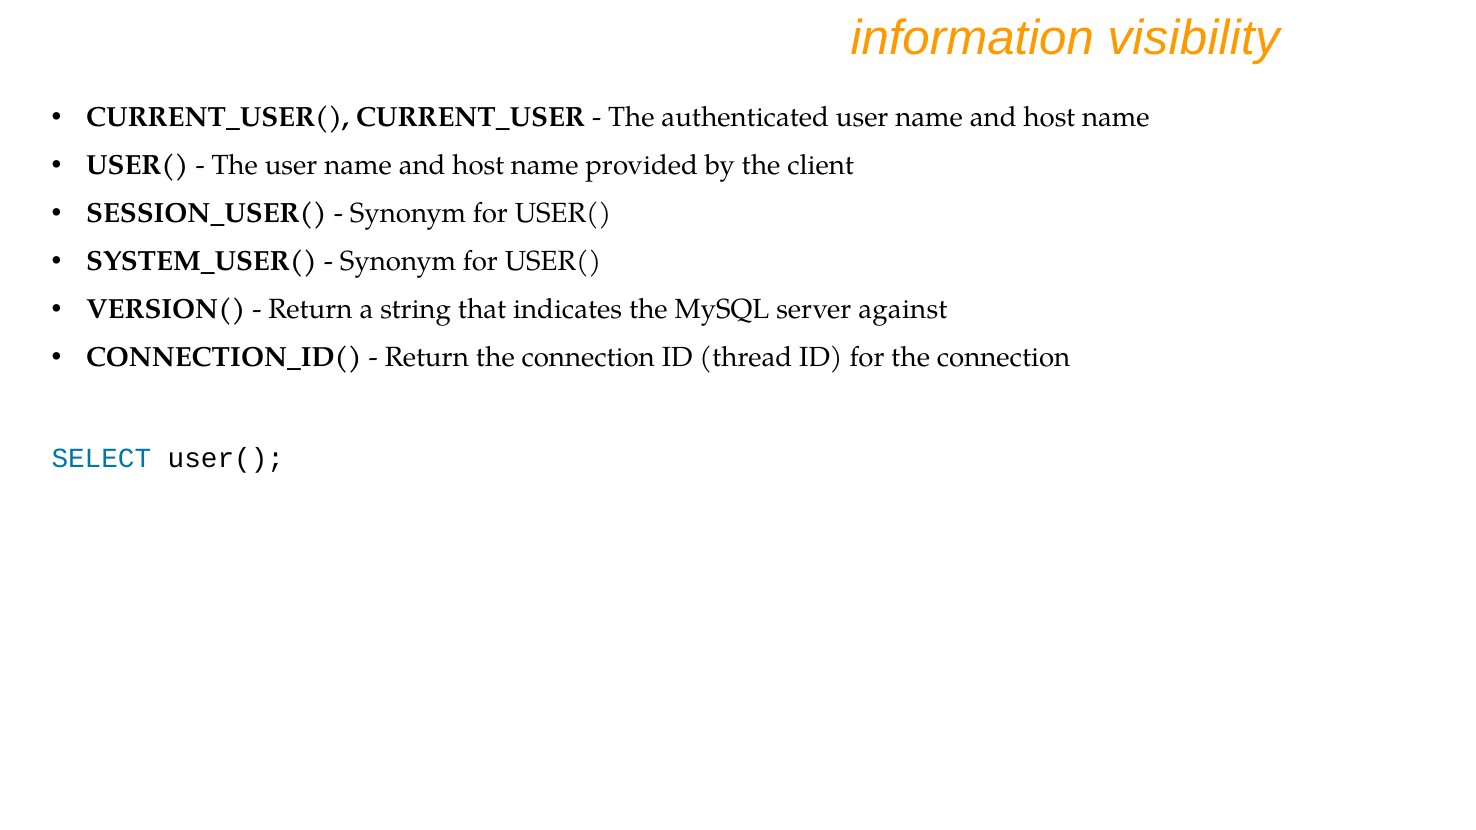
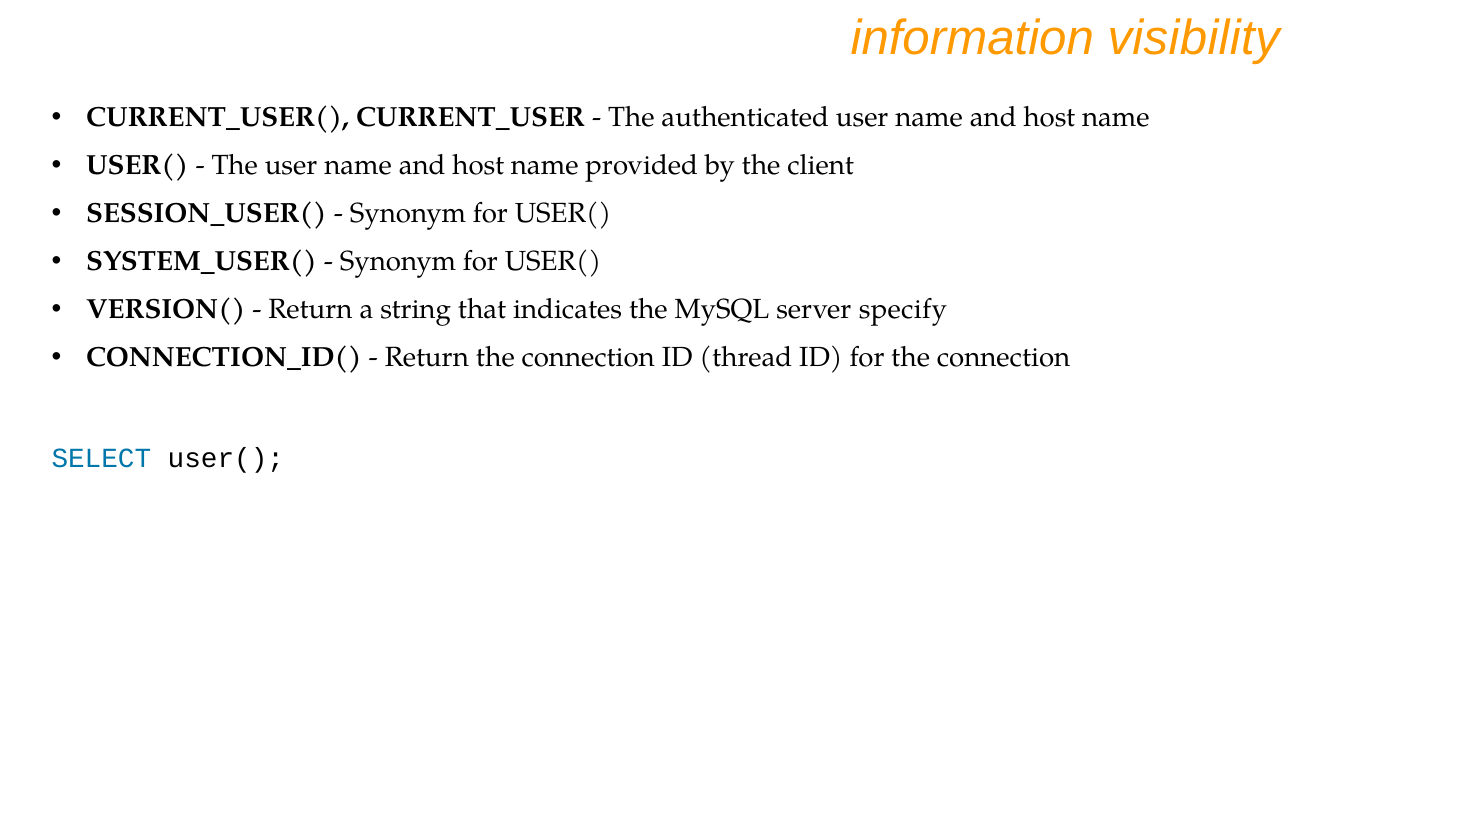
against: against -> specify
